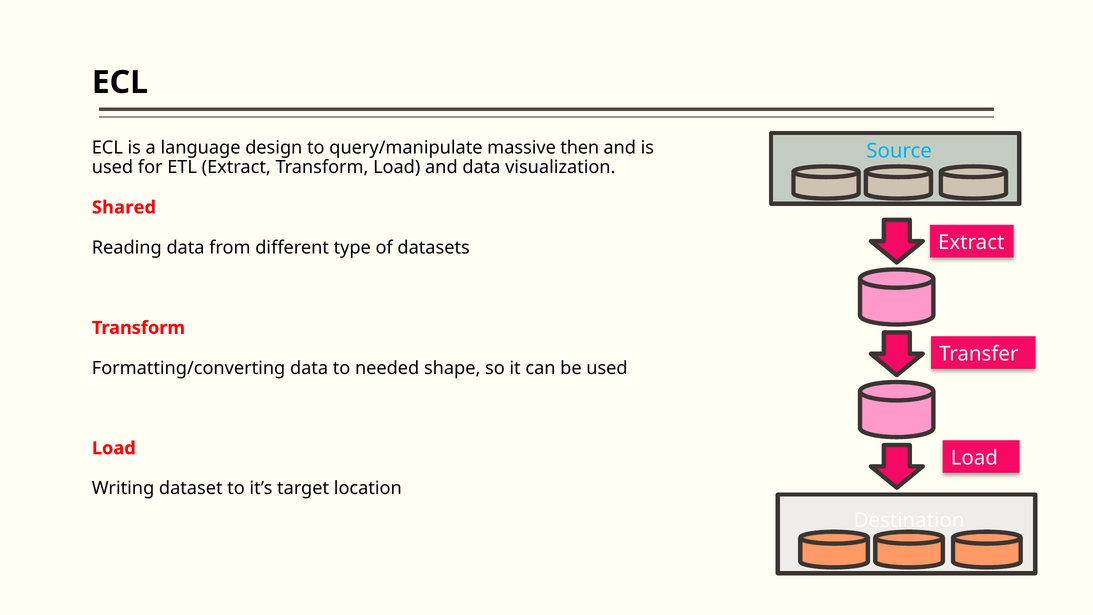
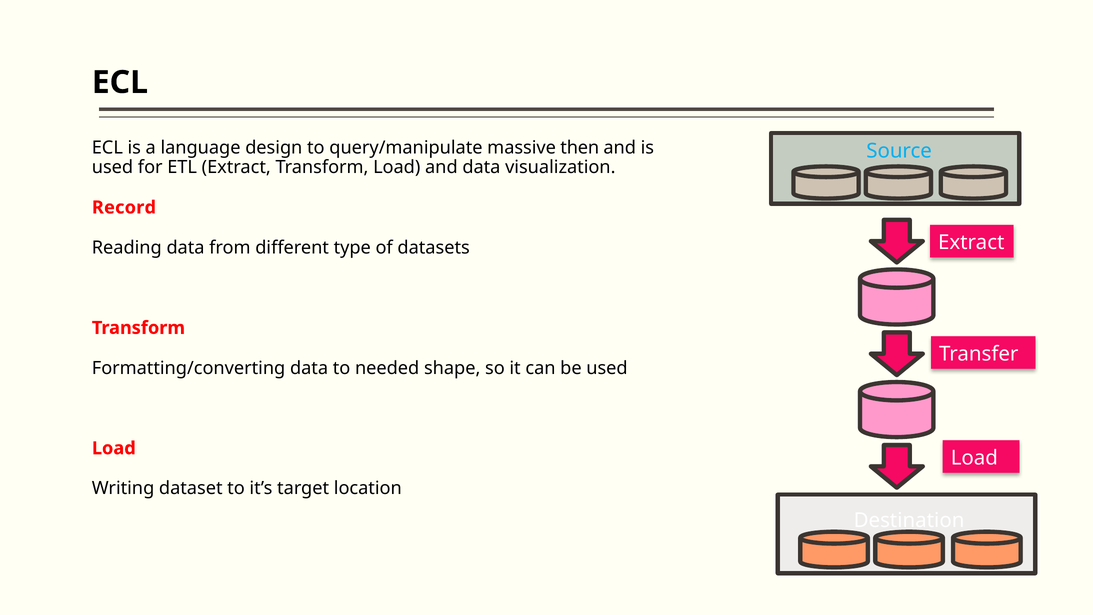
Shared: Shared -> Record
